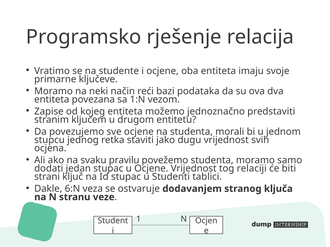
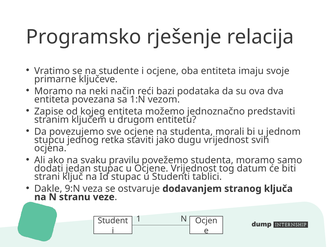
relaciji: relaciji -> datum
6:N: 6:N -> 9:N
